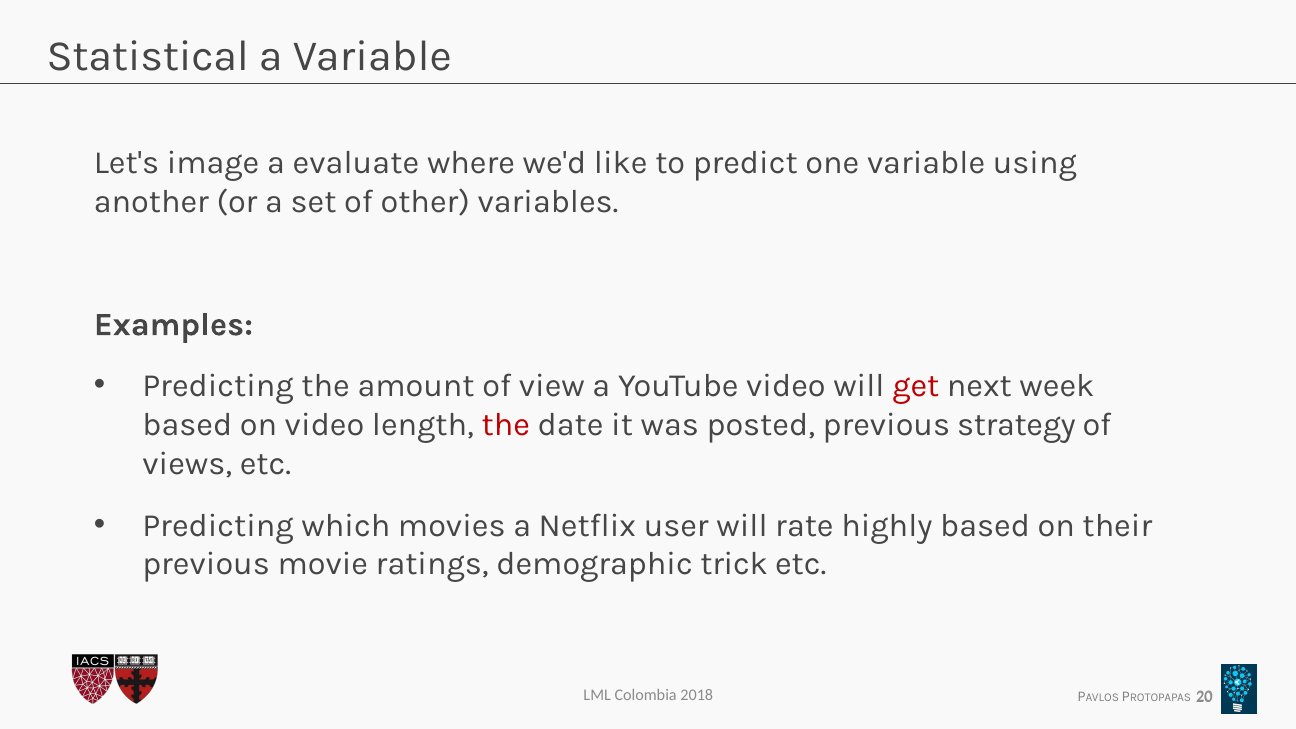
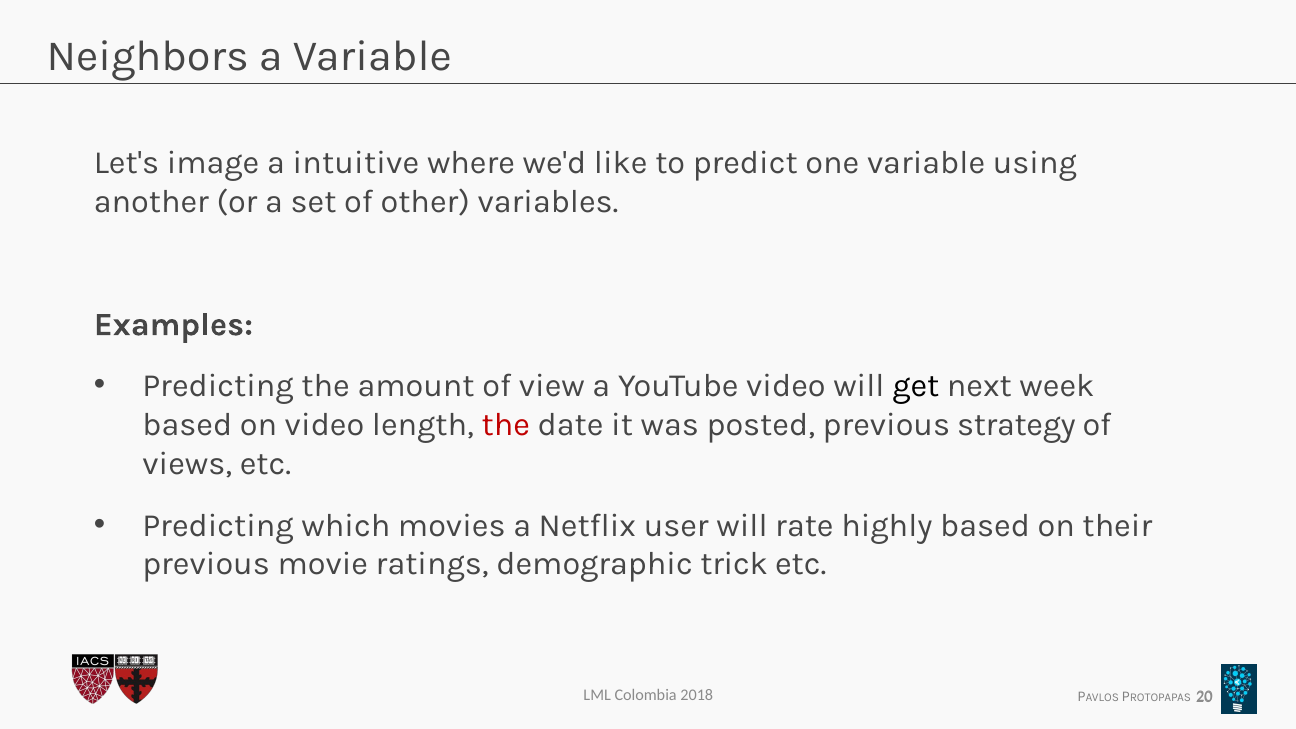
Statistical: Statistical -> Neighbors
evaluate: evaluate -> intuitive
get colour: red -> black
